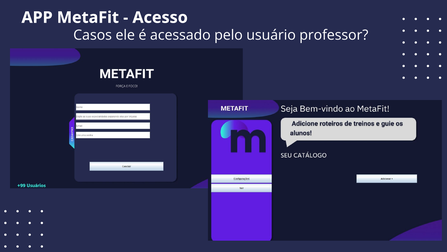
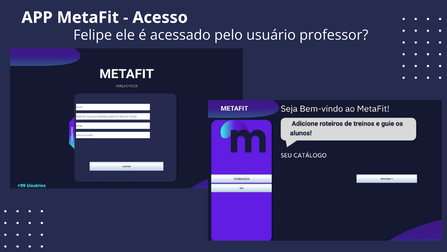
Casos: Casos -> Felipe
